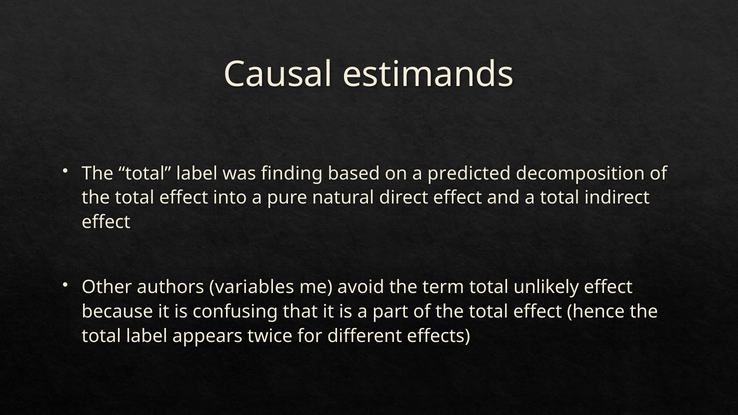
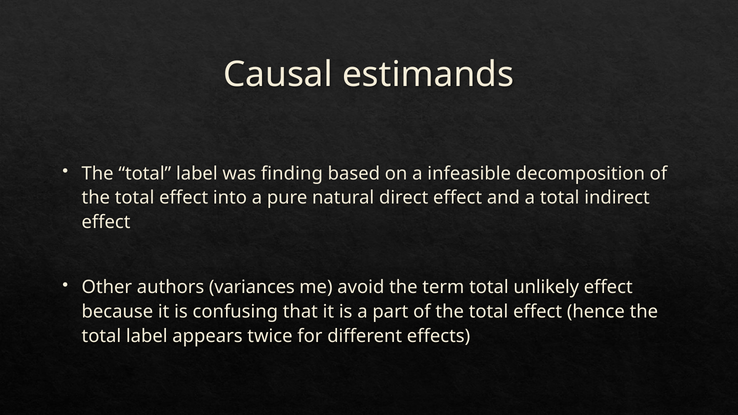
predicted: predicted -> infeasible
variables: variables -> variances
